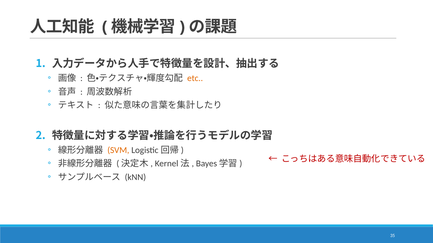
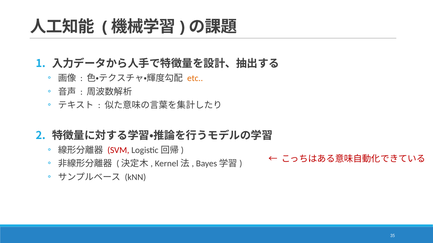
SVM colour: orange -> red
